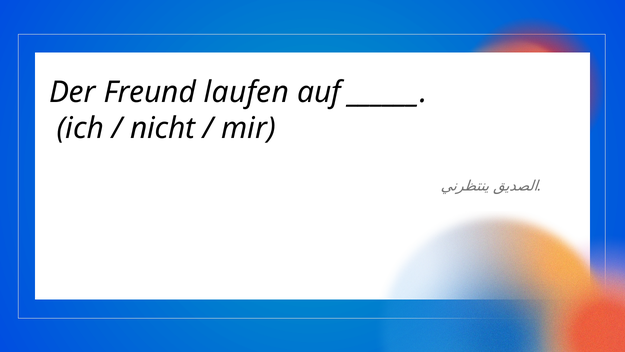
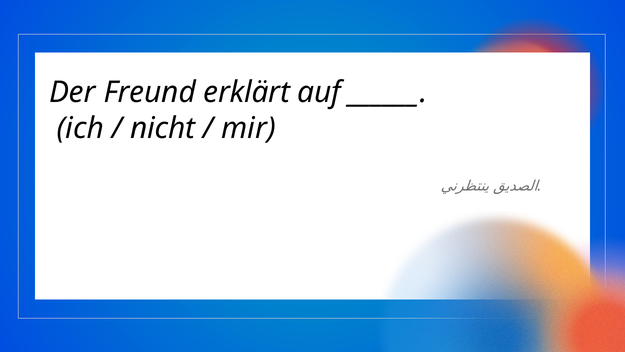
laufen: laufen -> erklärt
